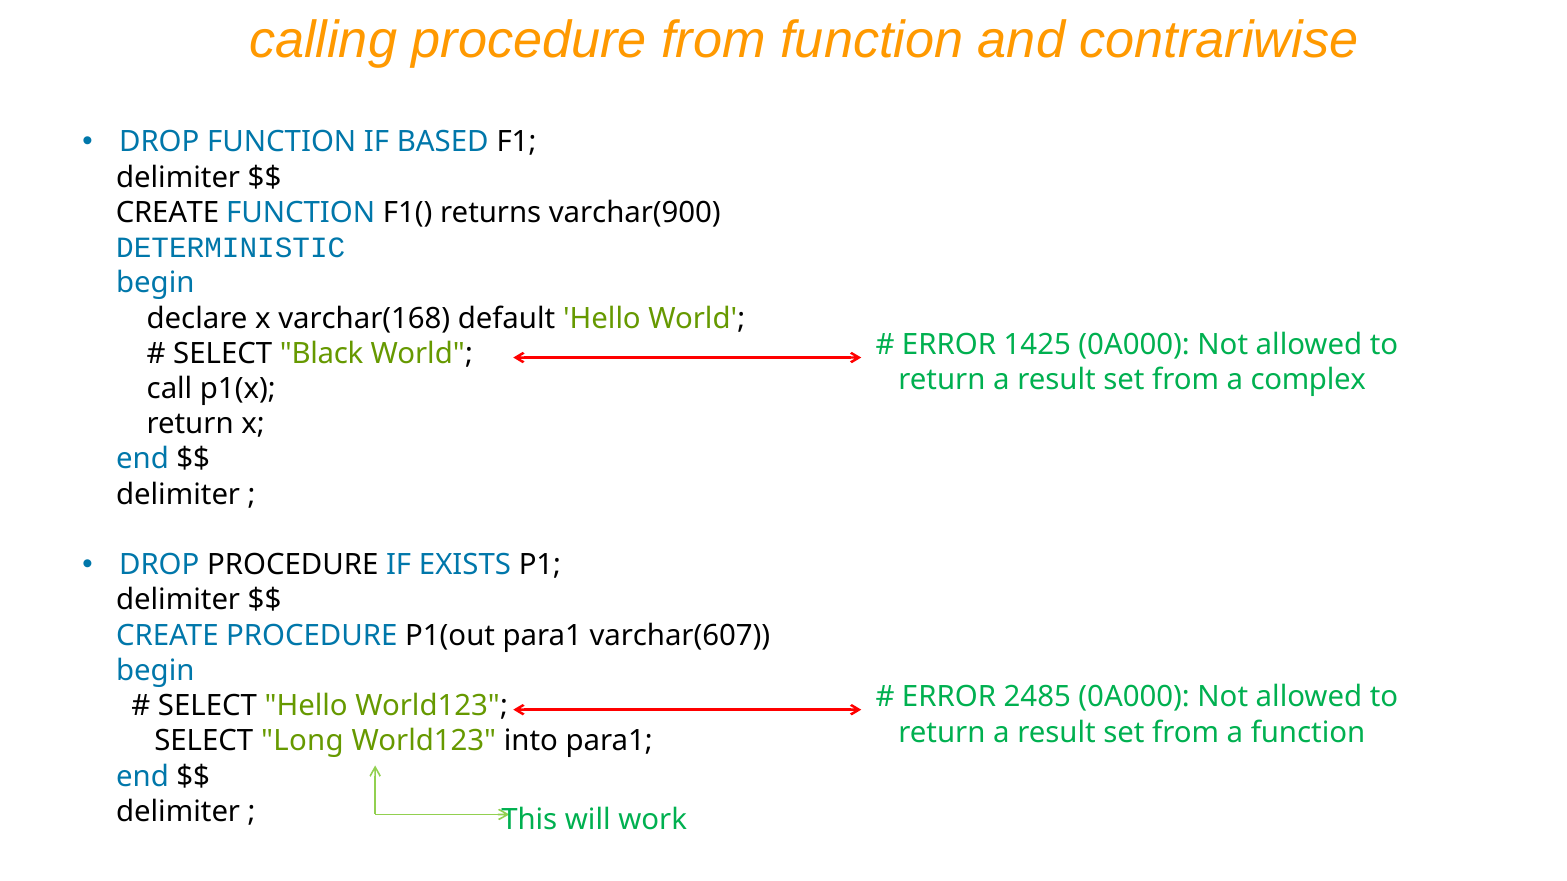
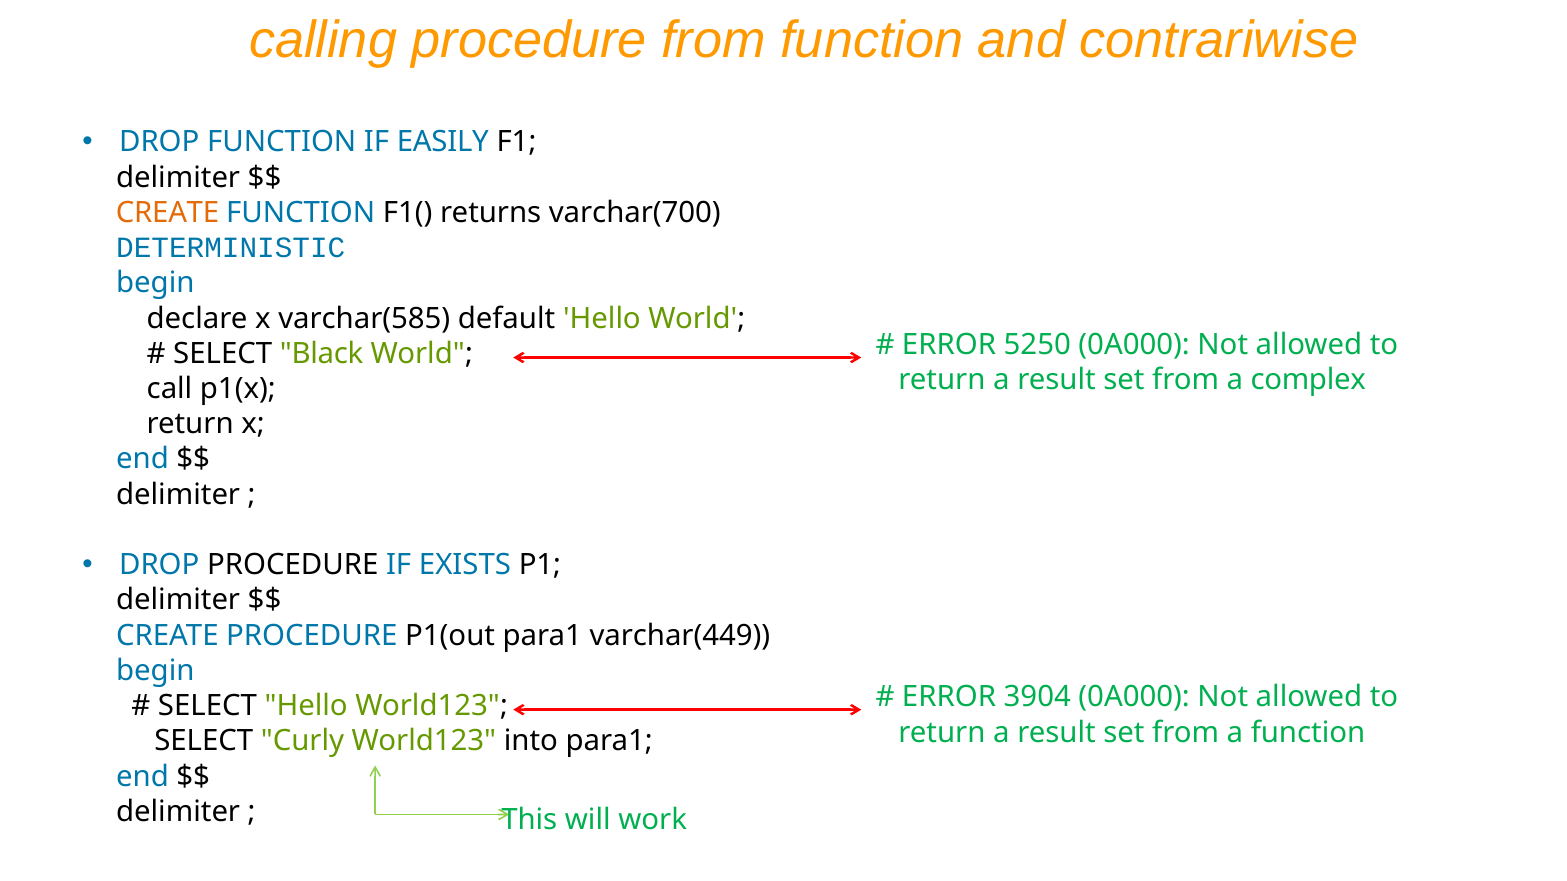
BASED: BASED -> EASILY
CREATE at (168, 213) colour: black -> orange
varchar(900: varchar(900 -> varchar(700
varchar(168: varchar(168 -> varchar(585
1425: 1425 -> 5250
varchar(607: varchar(607 -> varchar(449
2485: 2485 -> 3904
Long: Long -> Curly
